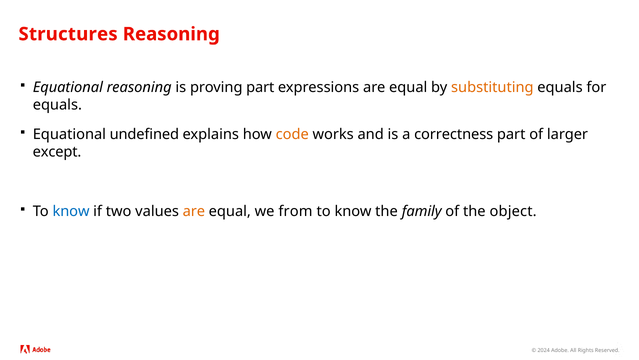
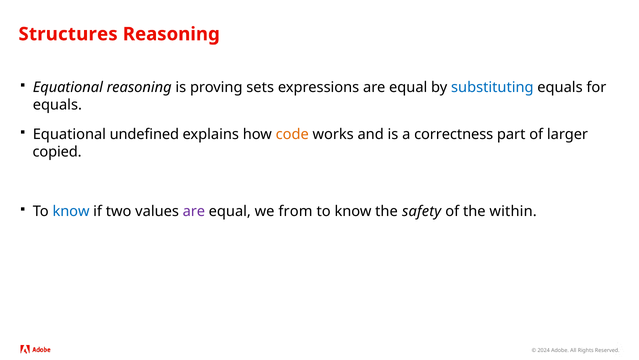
proving part: part -> sets
substituting colour: orange -> blue
except: except -> copied
are at (194, 211) colour: orange -> purple
family: family -> safety
object: object -> within
